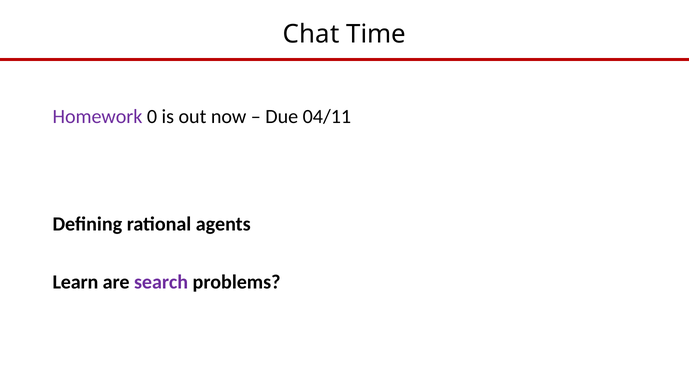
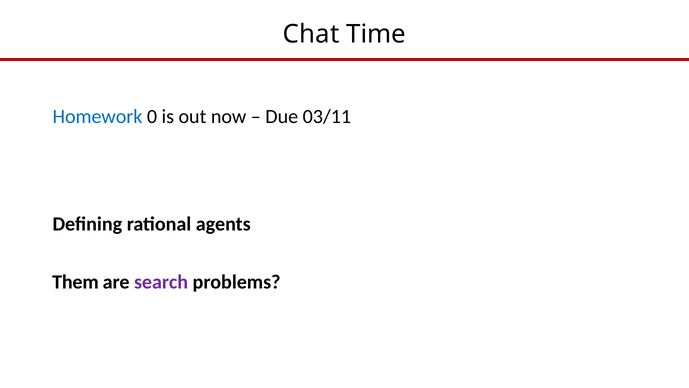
Homework colour: purple -> blue
04/11: 04/11 -> 03/11
Learn: Learn -> Them
